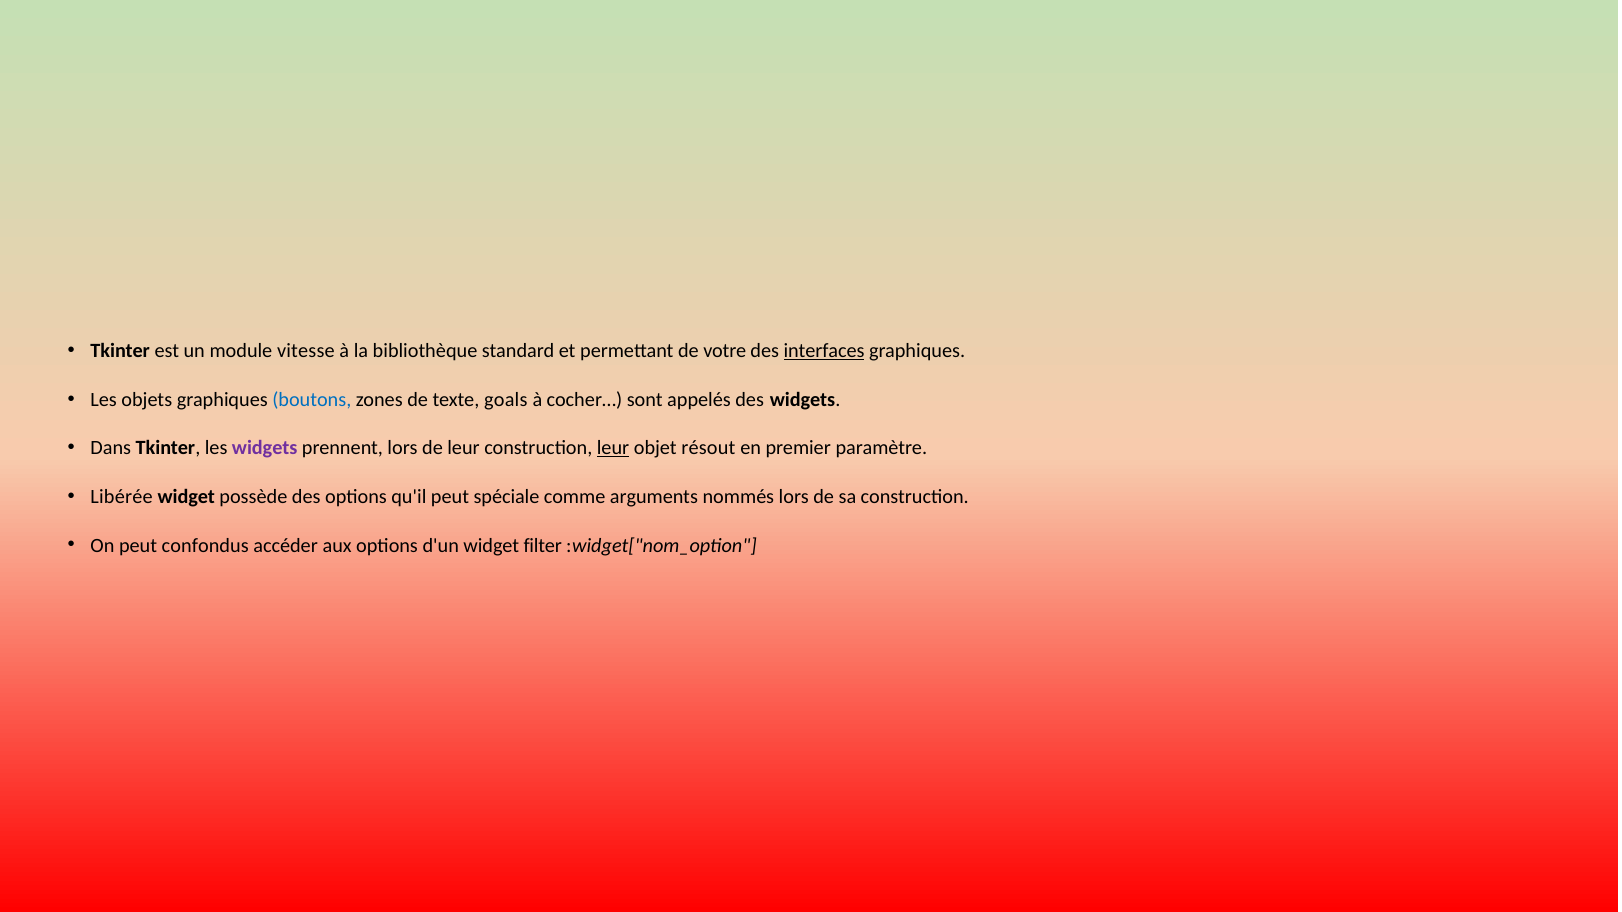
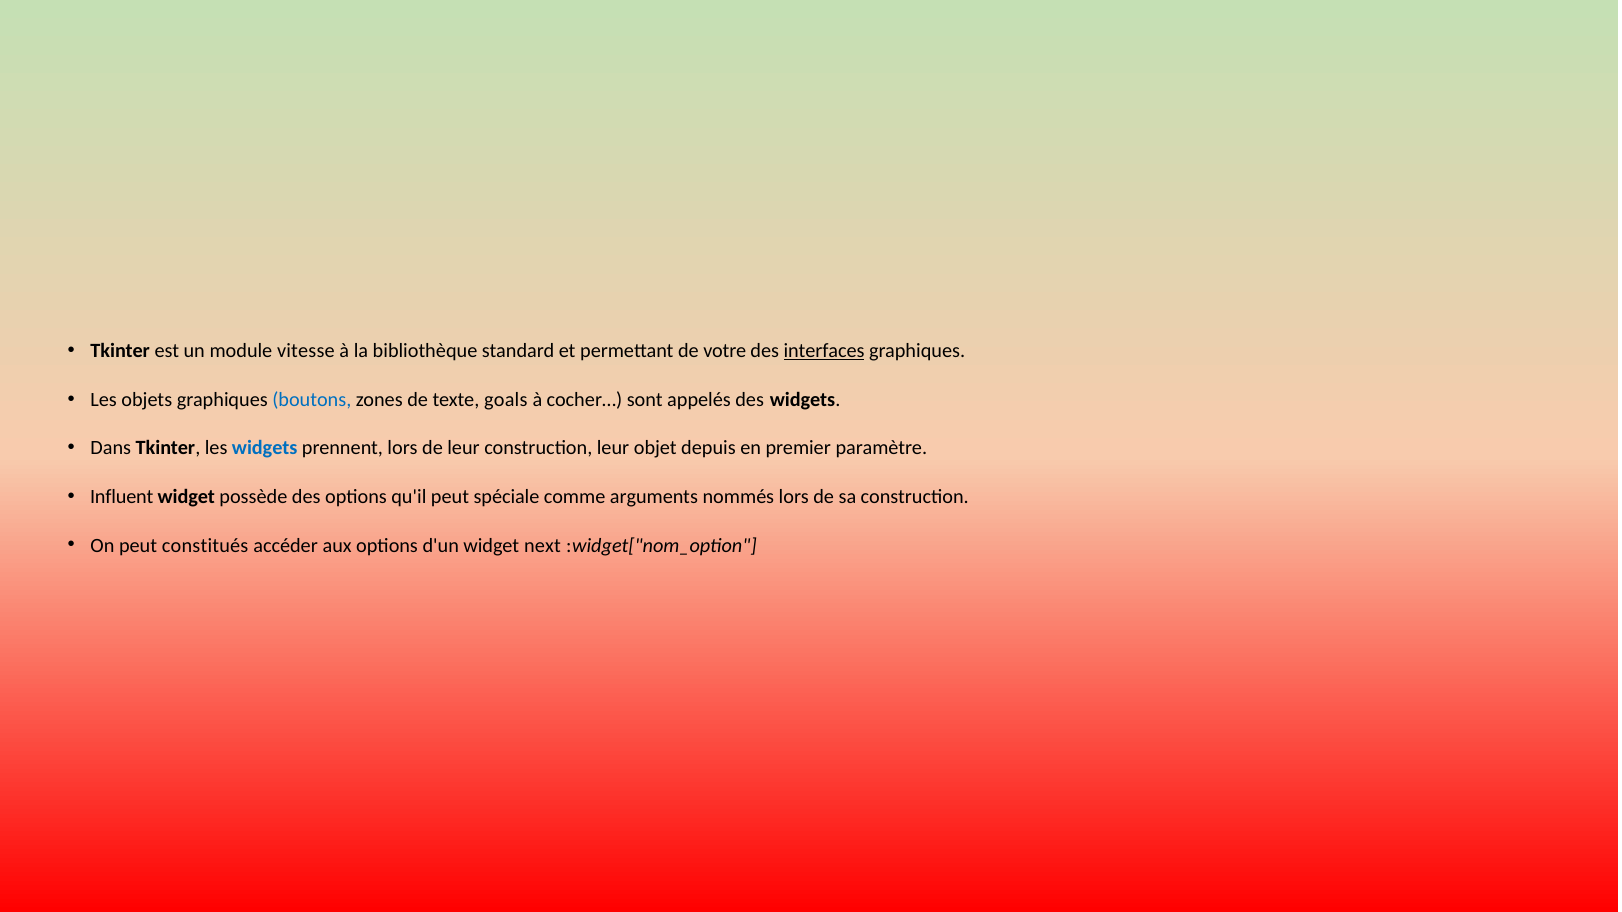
widgets at (265, 448) colour: purple -> blue
leur at (613, 448) underline: present -> none
résout: résout -> depuis
Libérée: Libérée -> Influent
confondus: confondus -> constitués
filter: filter -> next
